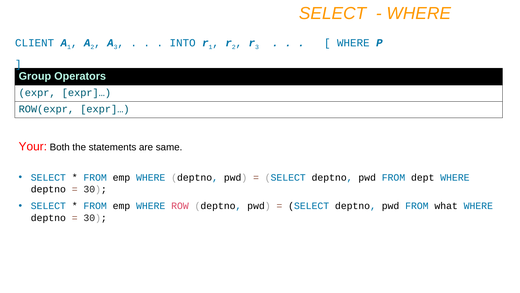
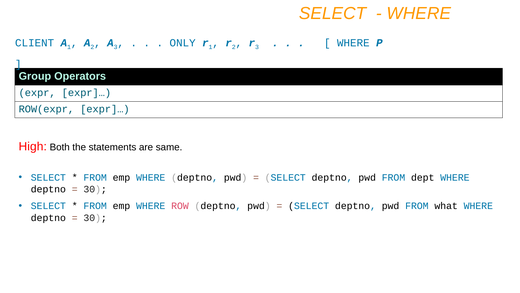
INTO: INTO -> ONLY
Your: Your -> High
